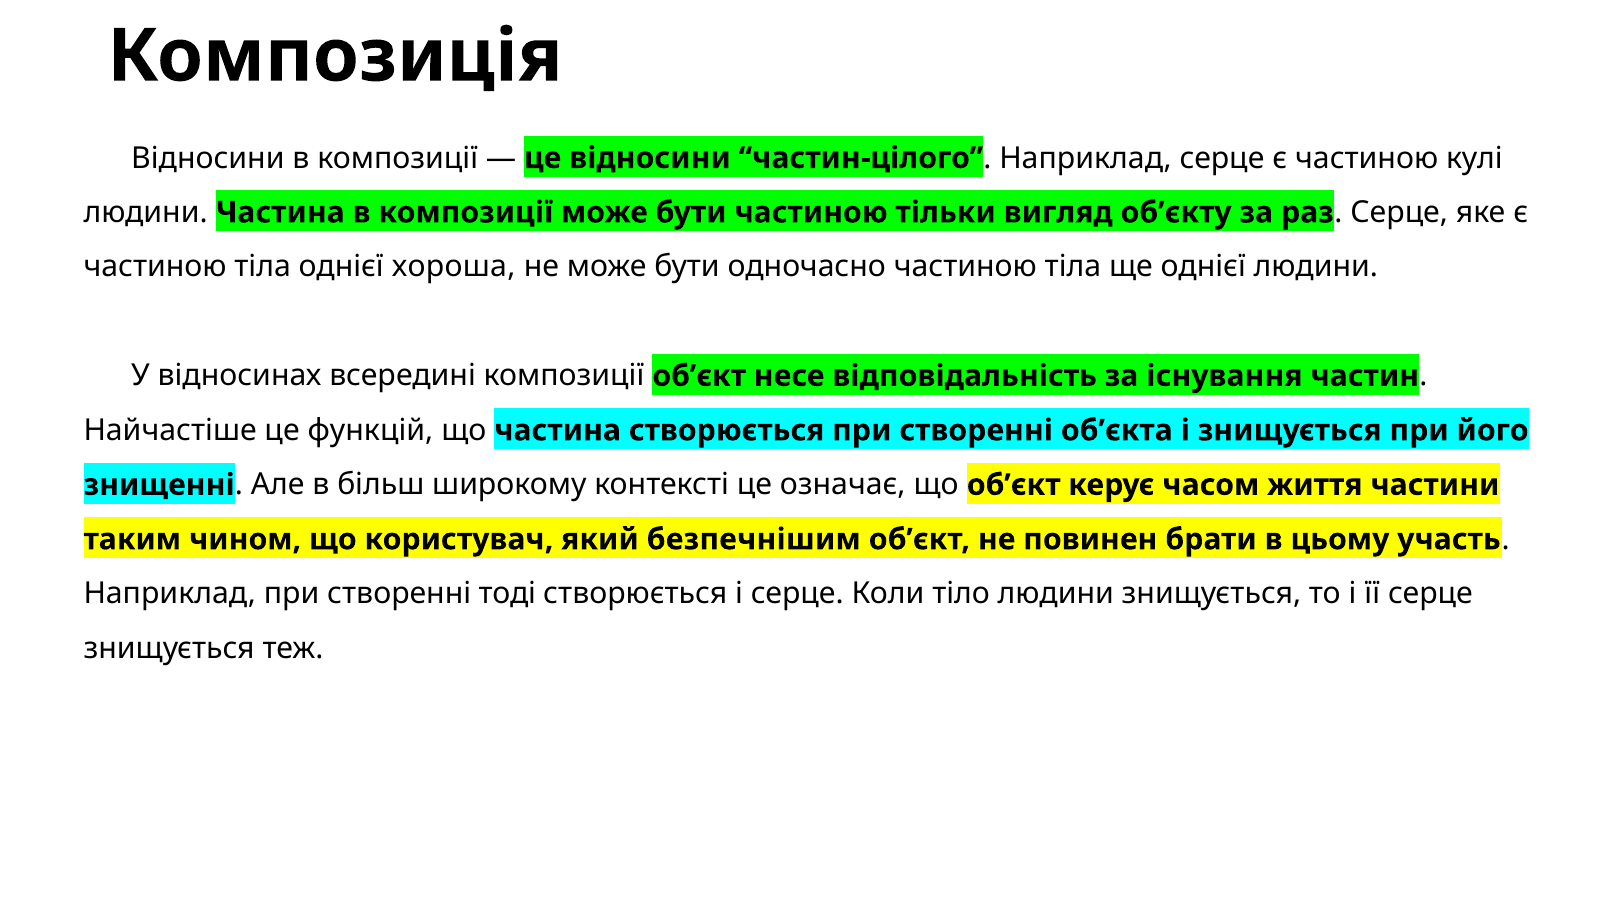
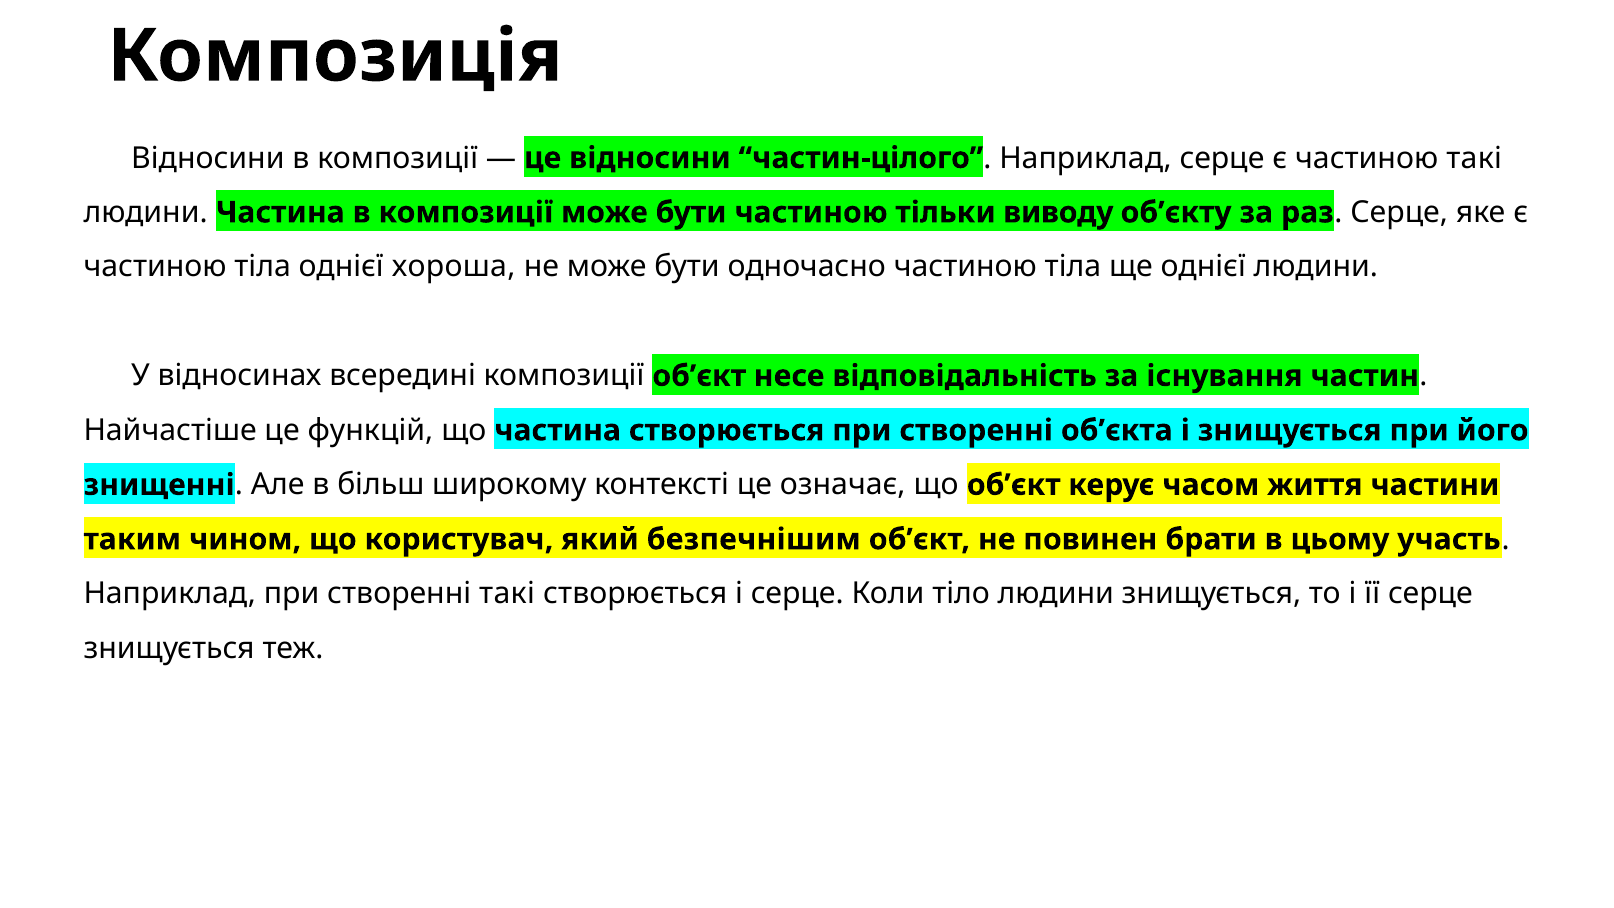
частиною кулі: кулі -> такі
вигляд: вигляд -> виводу
створенні тоді: тоді -> такі
